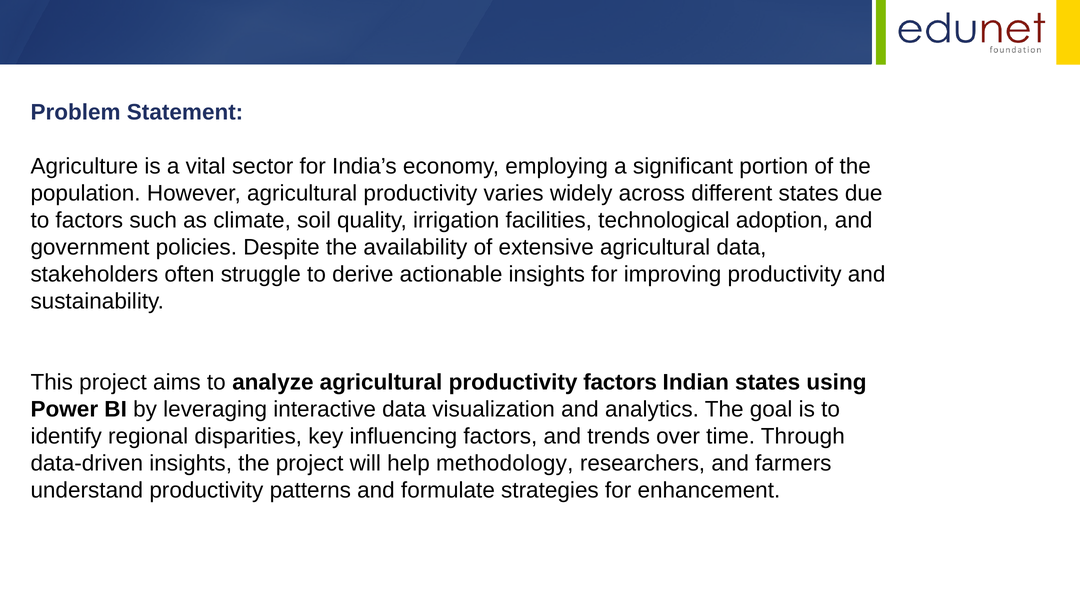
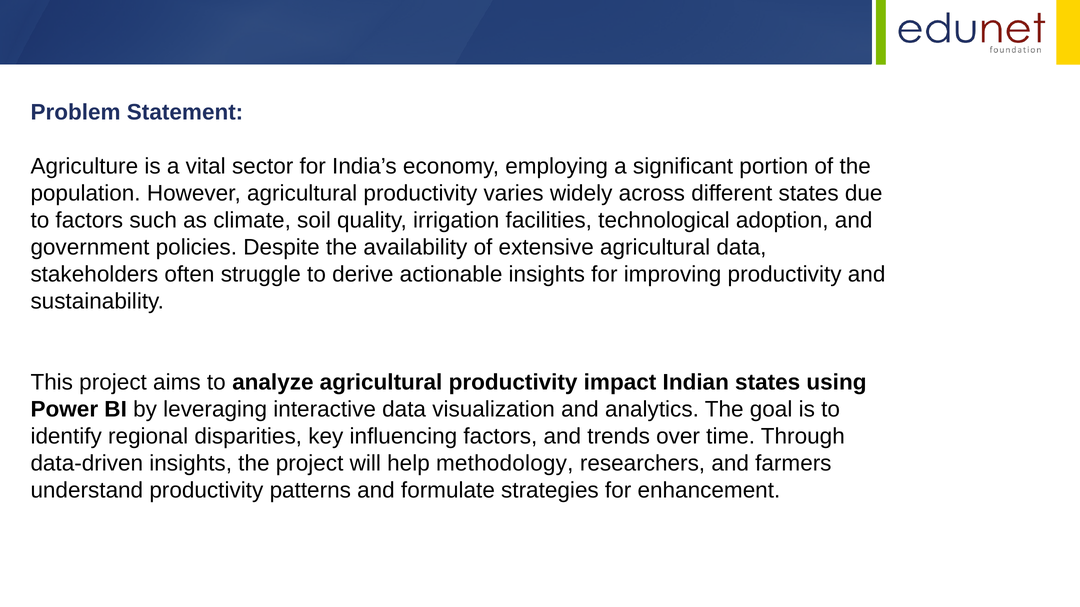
productivity factors: factors -> impact
